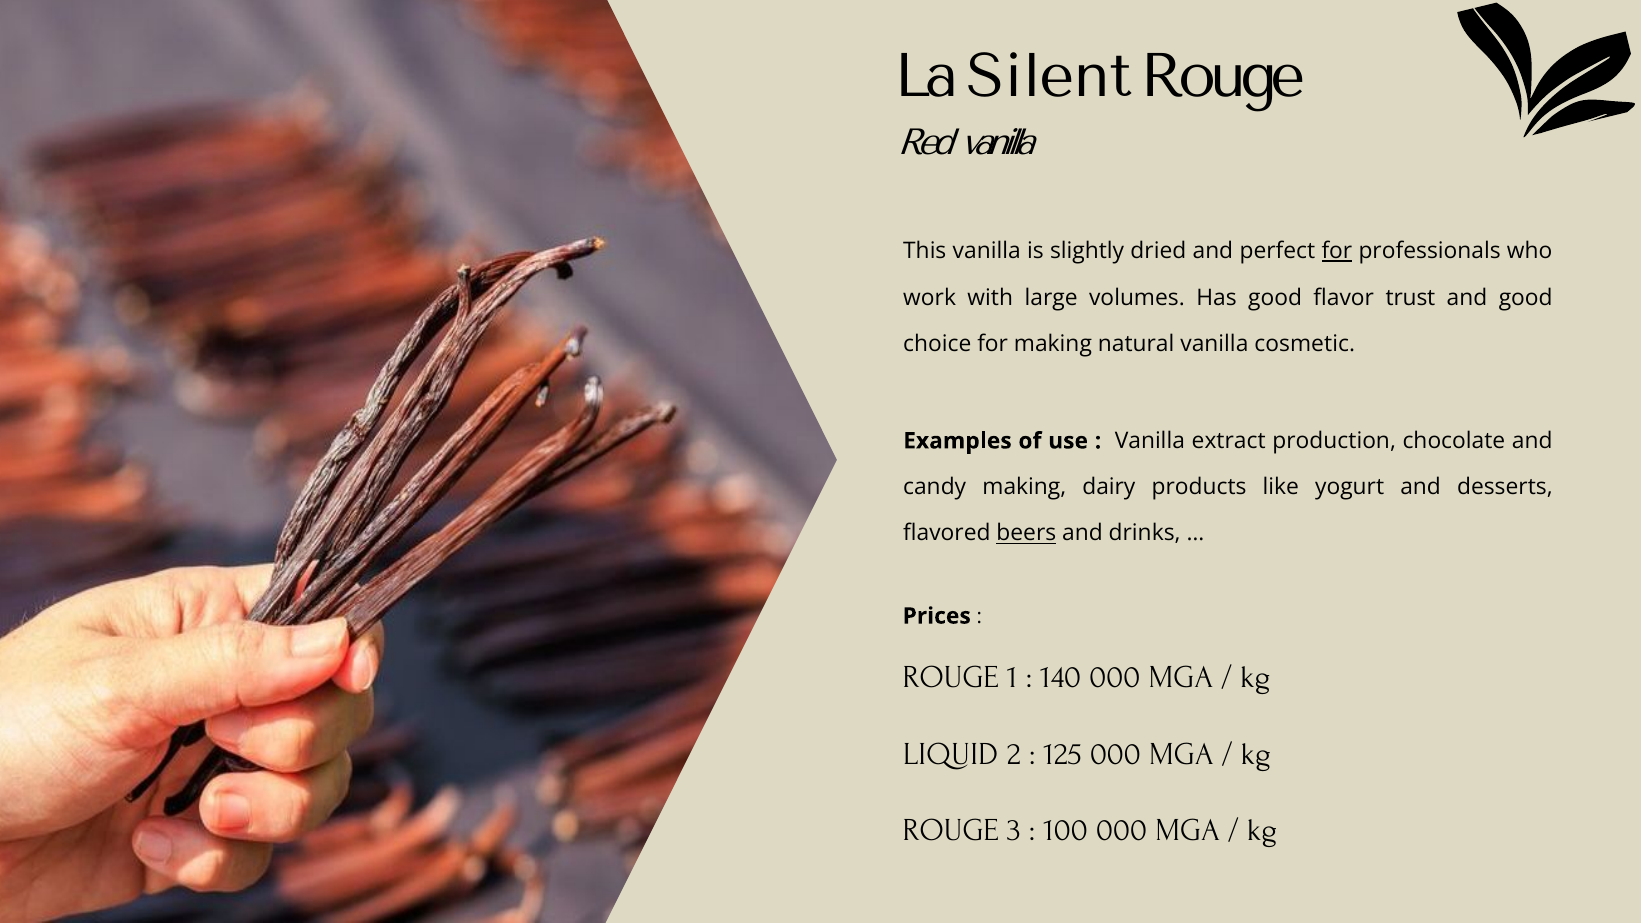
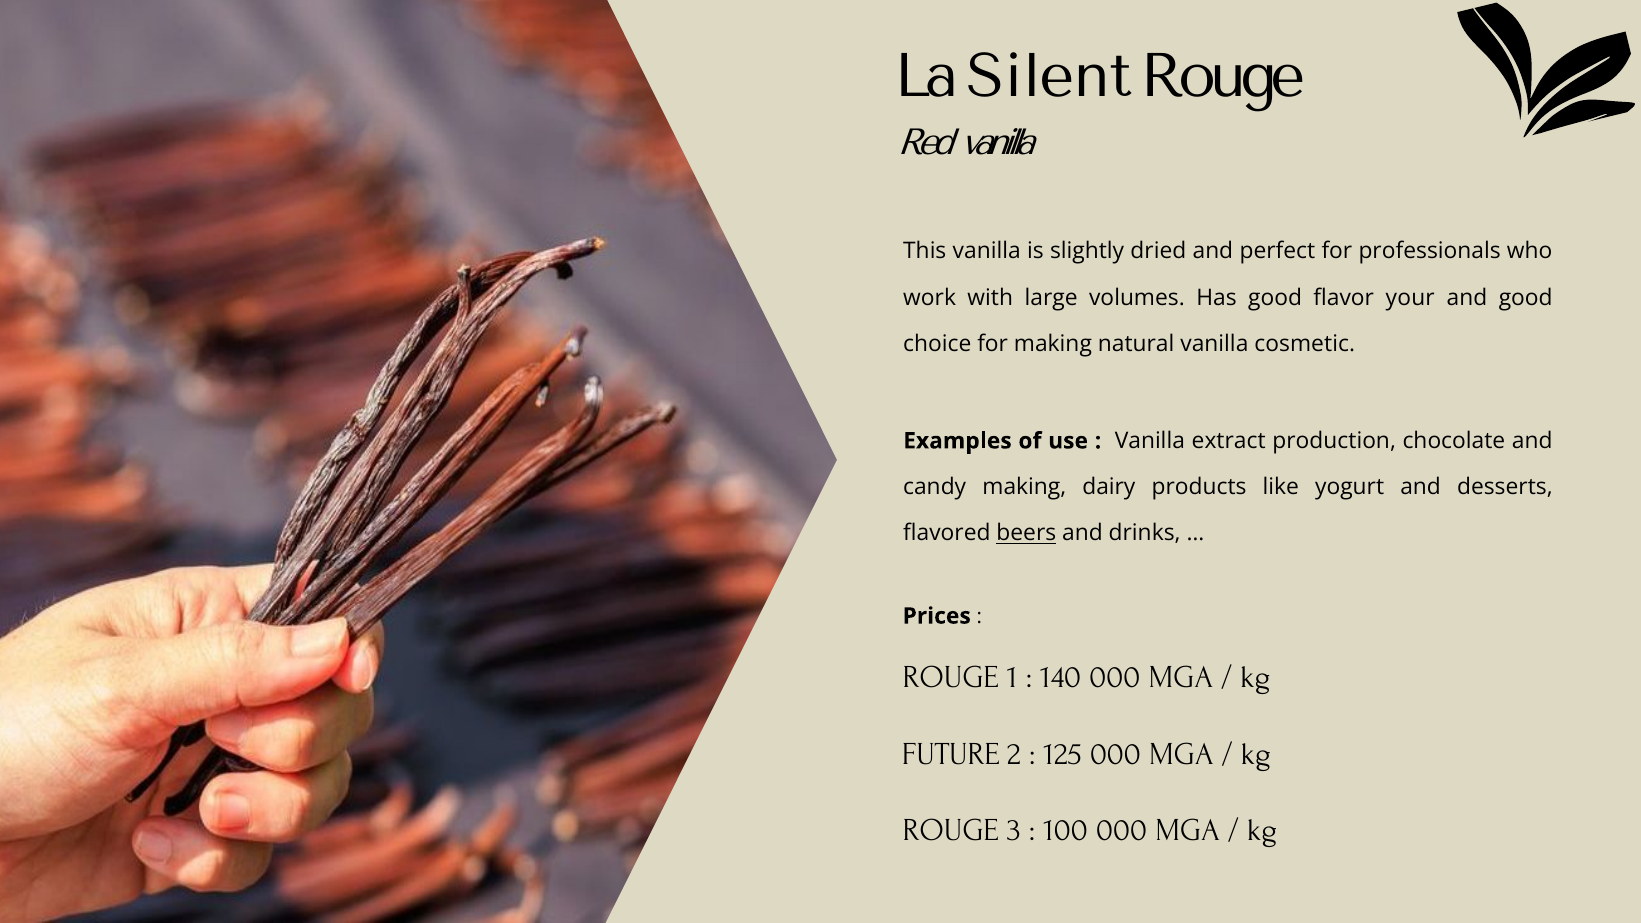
for at (1337, 251) underline: present -> none
trust: trust -> your
LIQUID: LIQUID -> FUTURE
